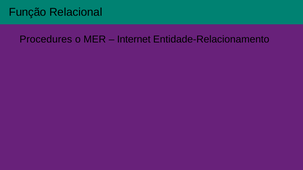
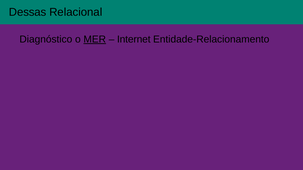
Função: Função -> Dessas
Procedures: Procedures -> Diagnóstico
MER underline: none -> present
